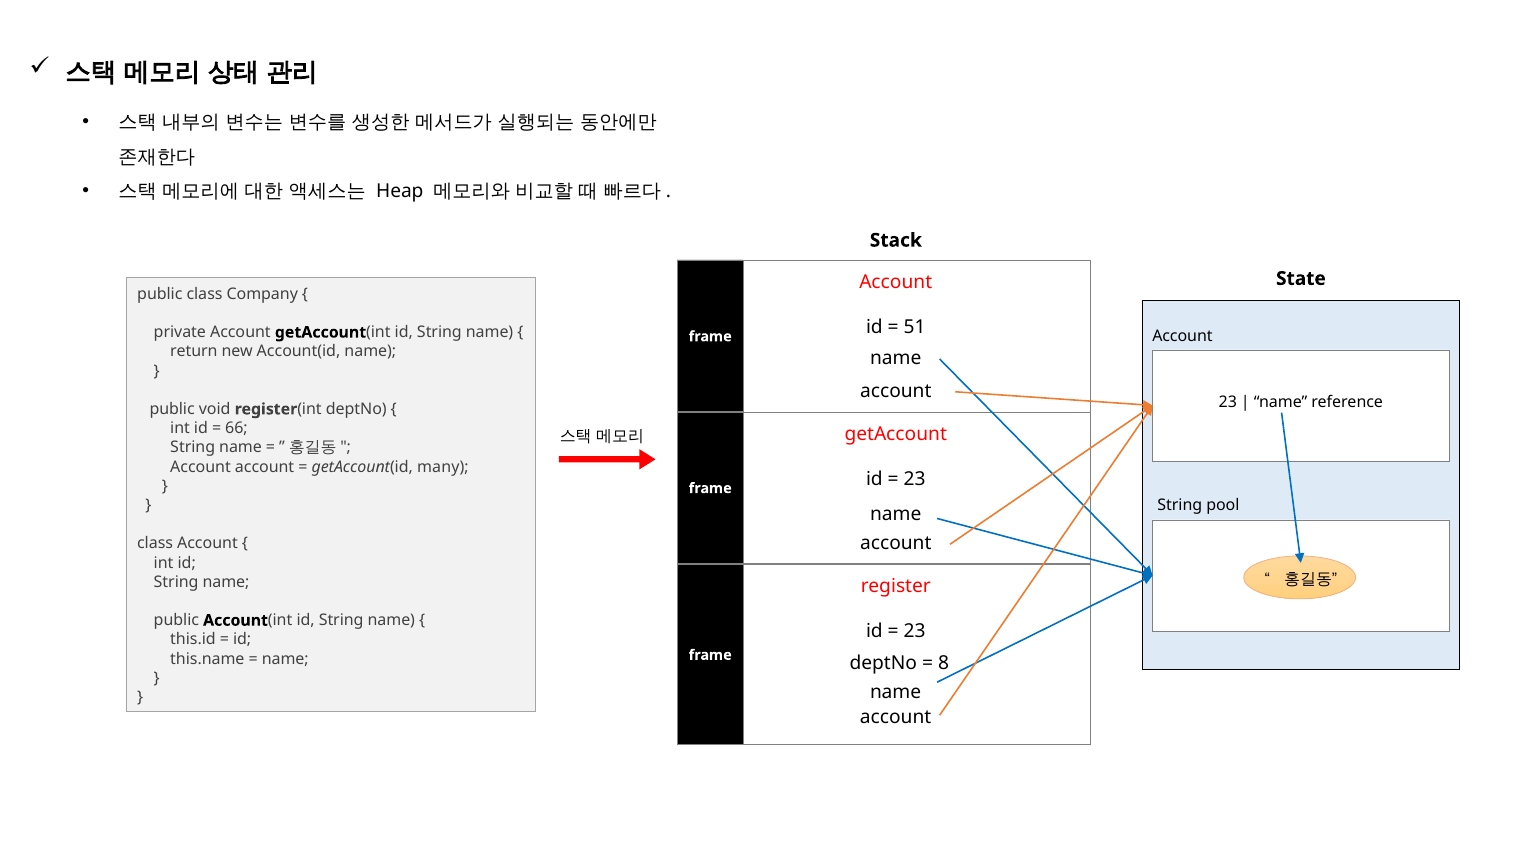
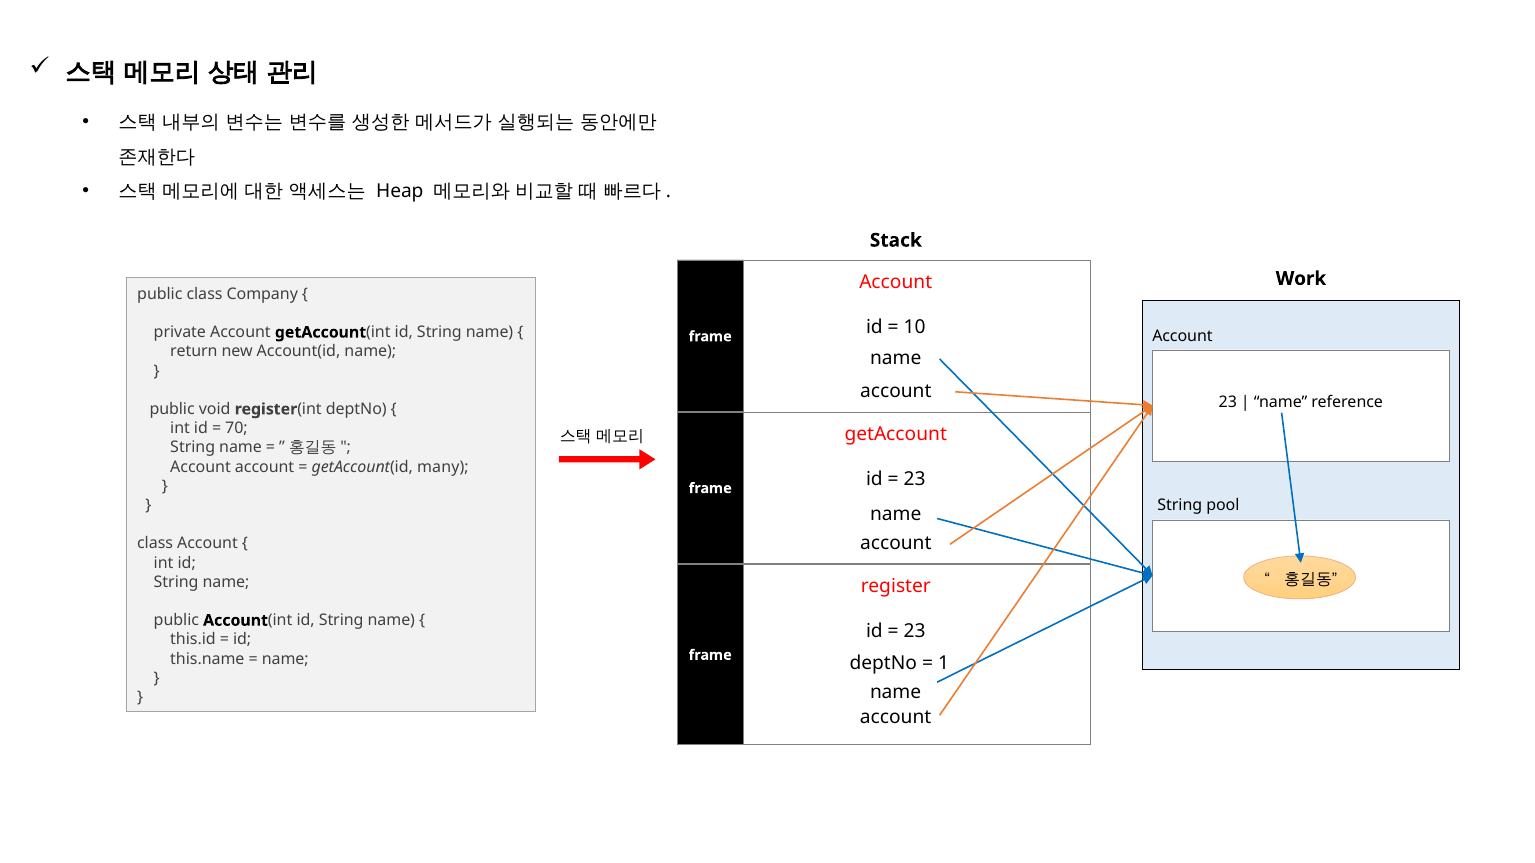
State: State -> Work
51: 51 -> 10
66: 66 -> 70
8: 8 -> 1
